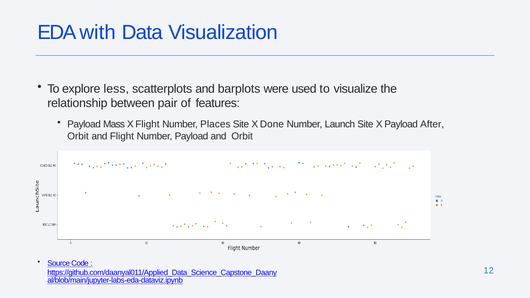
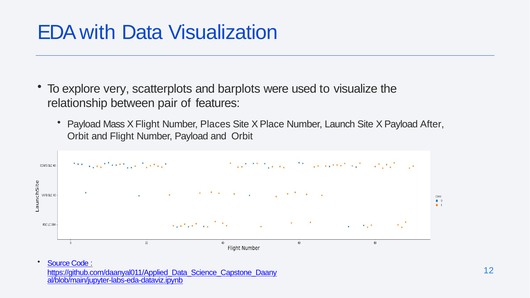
less: less -> very
Done: Done -> Place
